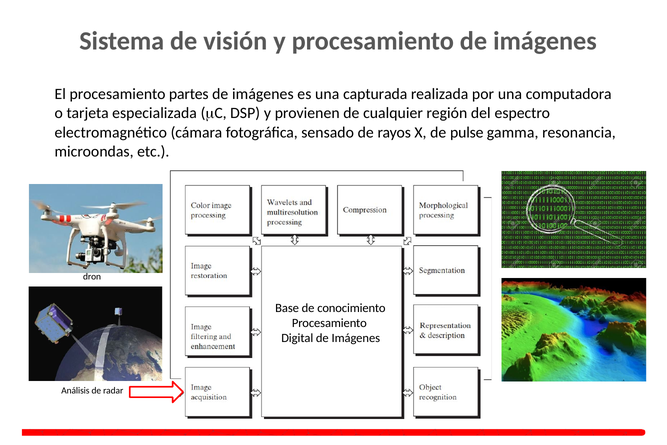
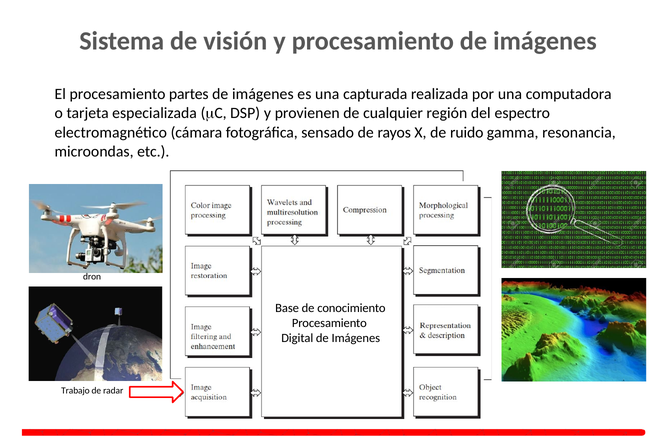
pulse: pulse -> ruido
Análisis: Análisis -> Trabajo
